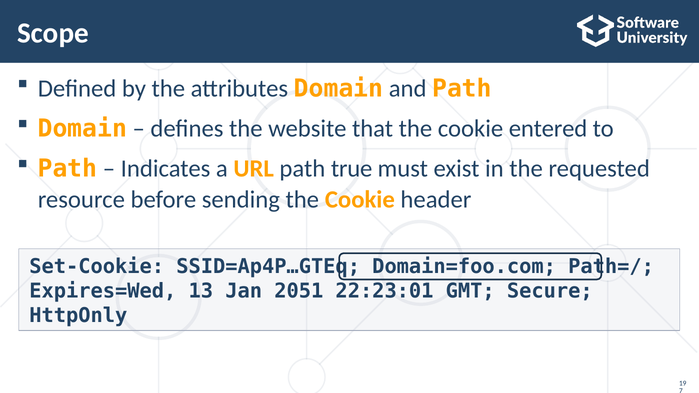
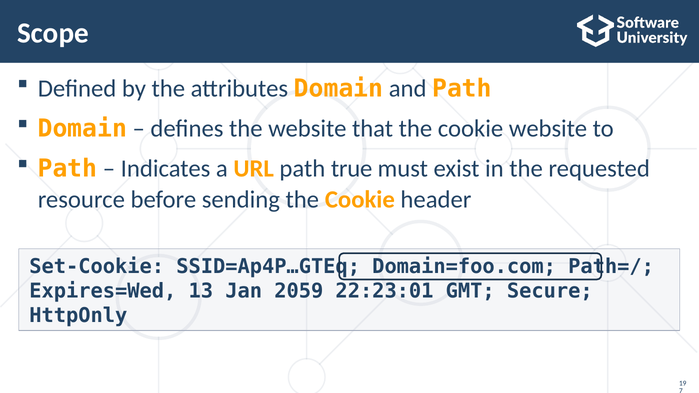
cookie entered: entered -> website
2051: 2051 -> 2059
